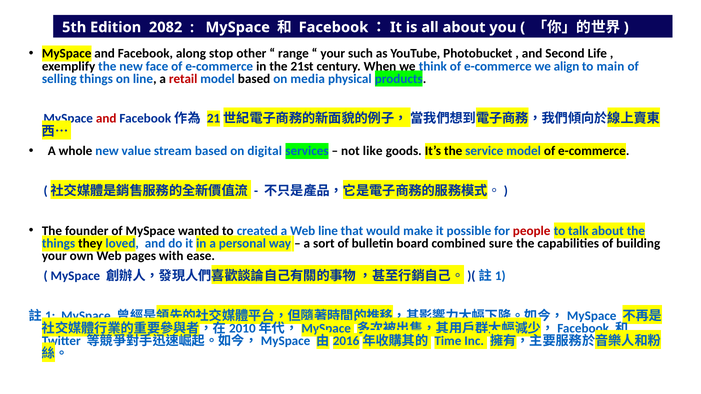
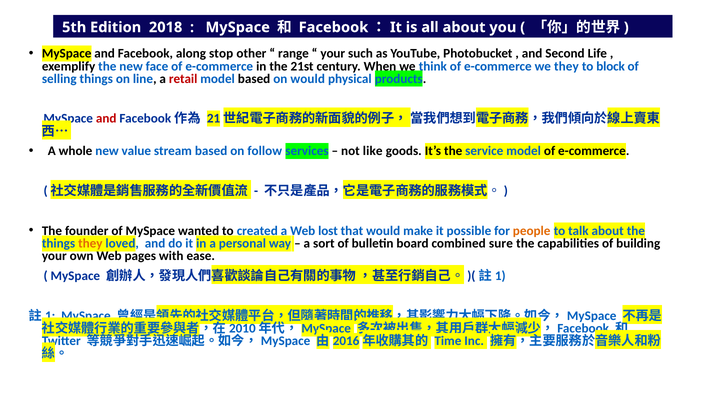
2082: 2082 -> 2018
we align: align -> they
main: main -> block
on media: media -> would
digital: digital -> follow
Web line: line -> lost
people colour: red -> orange
they at (90, 244) colour: black -> orange
